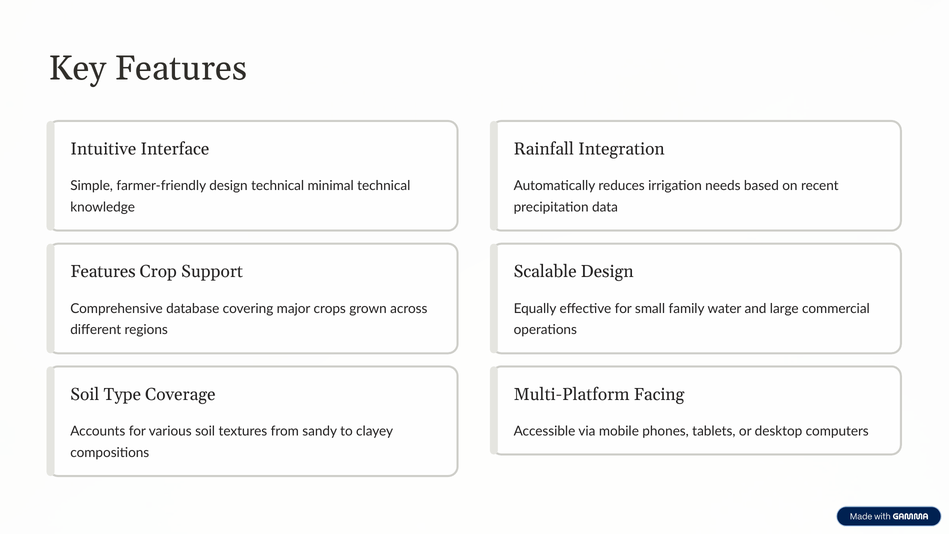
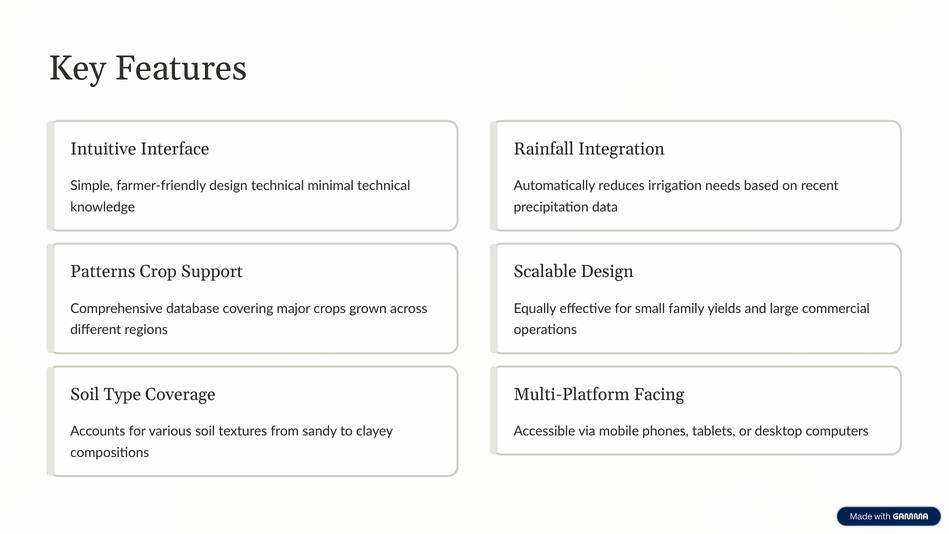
Features at (103, 272): Features -> Patterns
water: water -> yields
